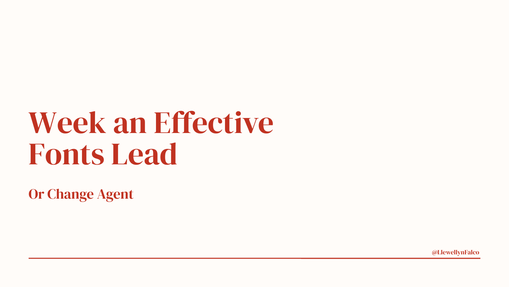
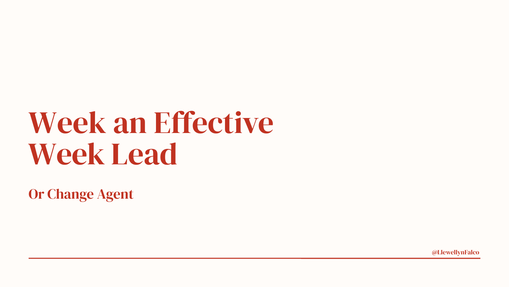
Fonts at (67, 154): Fonts -> Week
